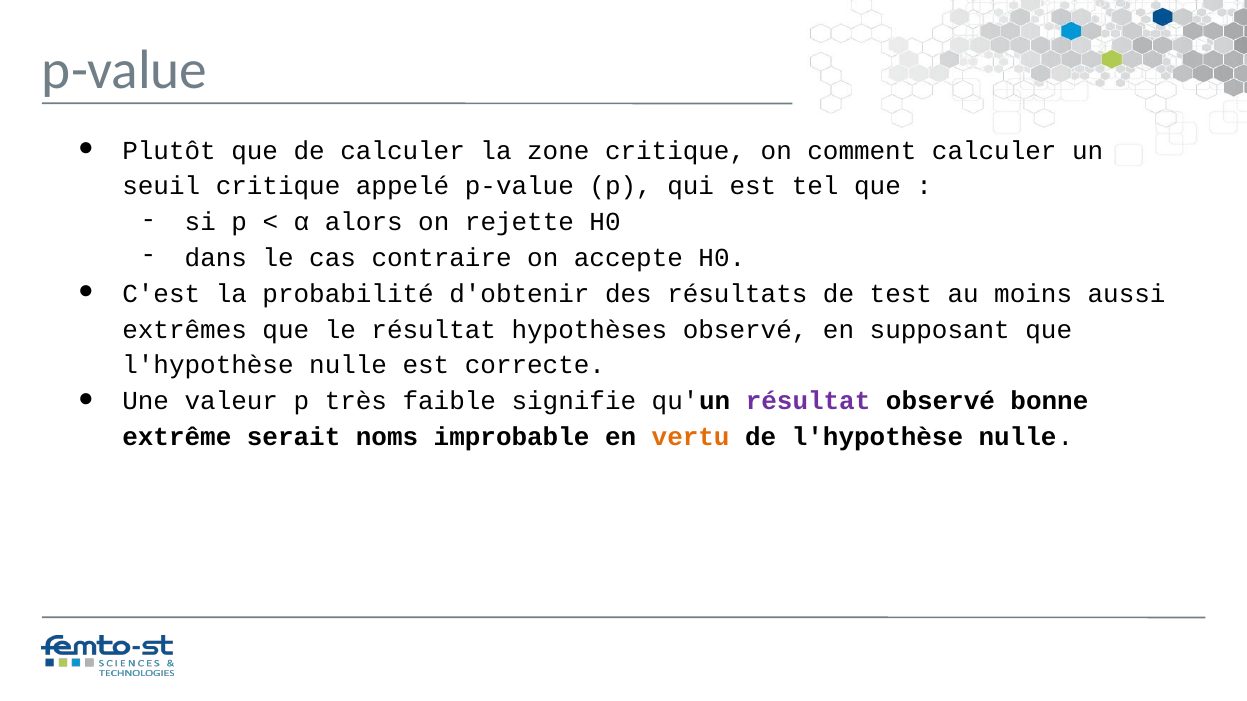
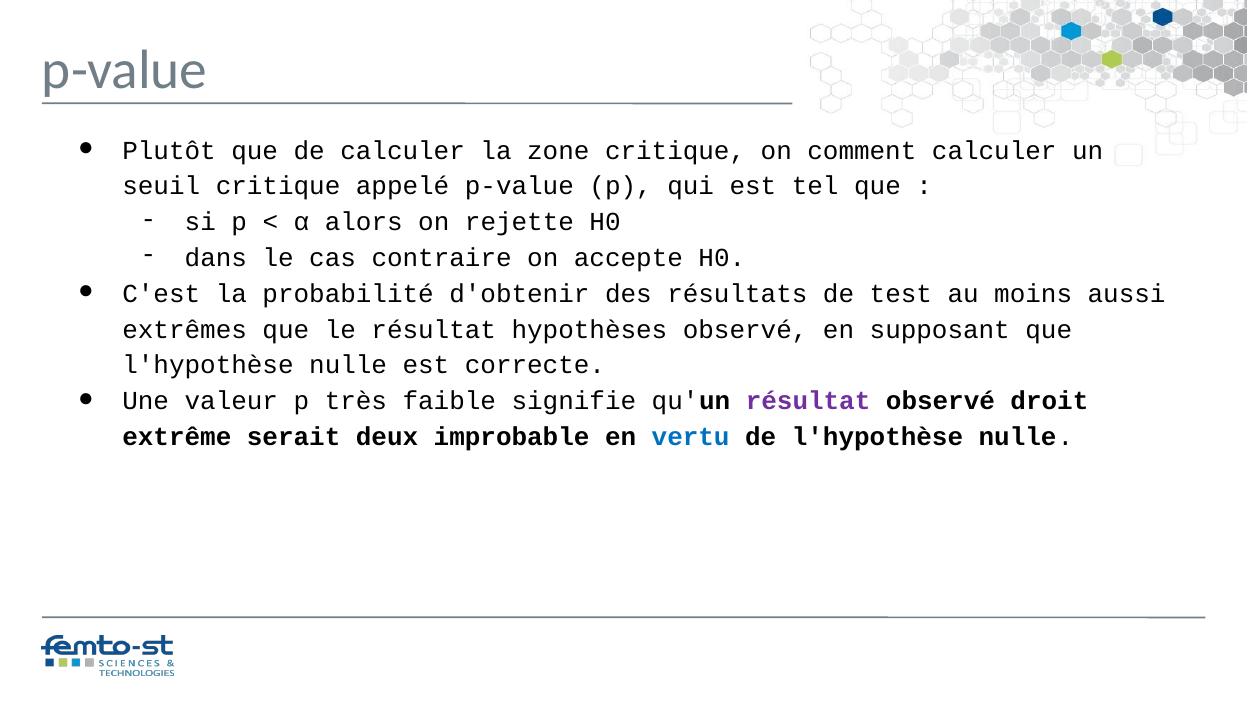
bonne: bonne -> droit
noms: noms -> deux
vertu colour: orange -> blue
